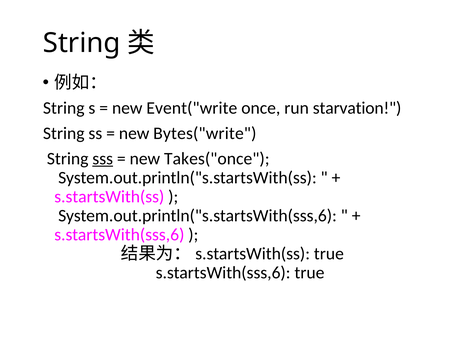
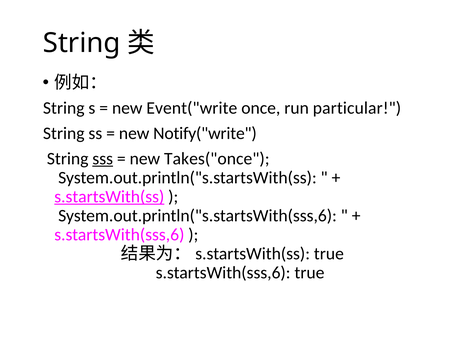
starvation: starvation -> particular
Bytes("write: Bytes("write -> Notify("write
s.startsWith(ss underline: none -> present
